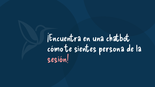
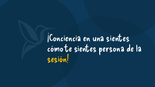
¡Encuentra: ¡Encuentra -> ¡Conciencia
una chatbot: chatbot -> sientes
sesión colour: pink -> yellow
